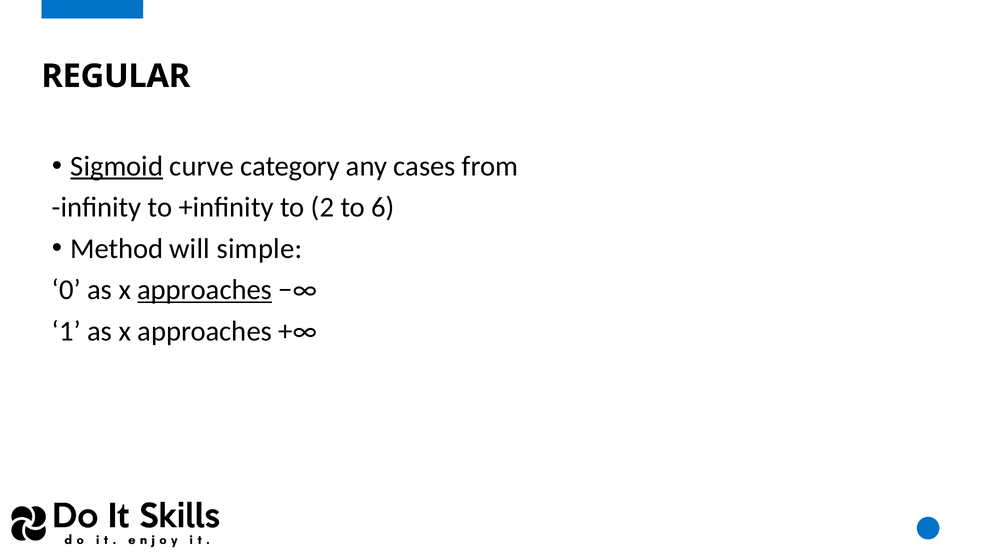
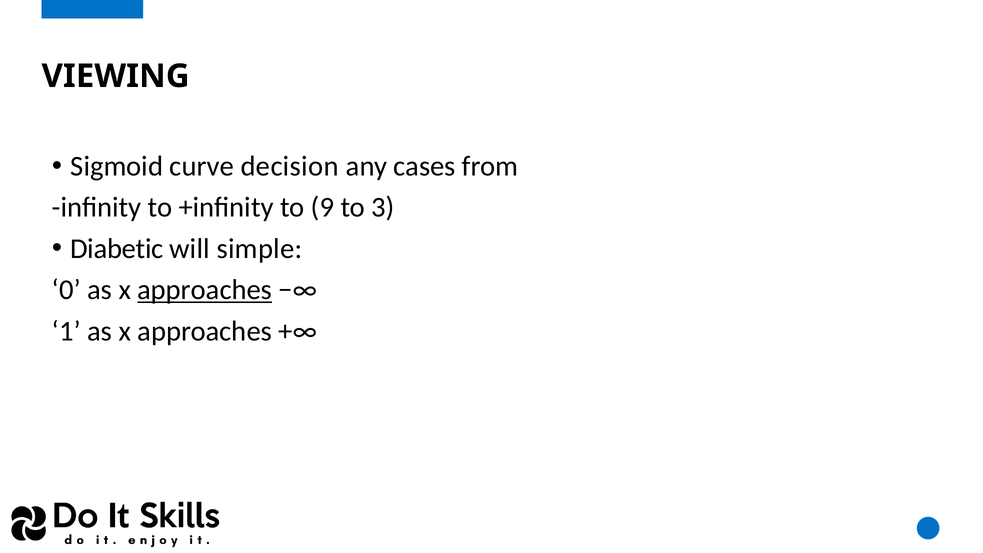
REGULAR: REGULAR -> VIEWING
Sigmoid underline: present -> none
category: category -> decision
2: 2 -> 9
6: 6 -> 3
Method: Method -> Diabetic
